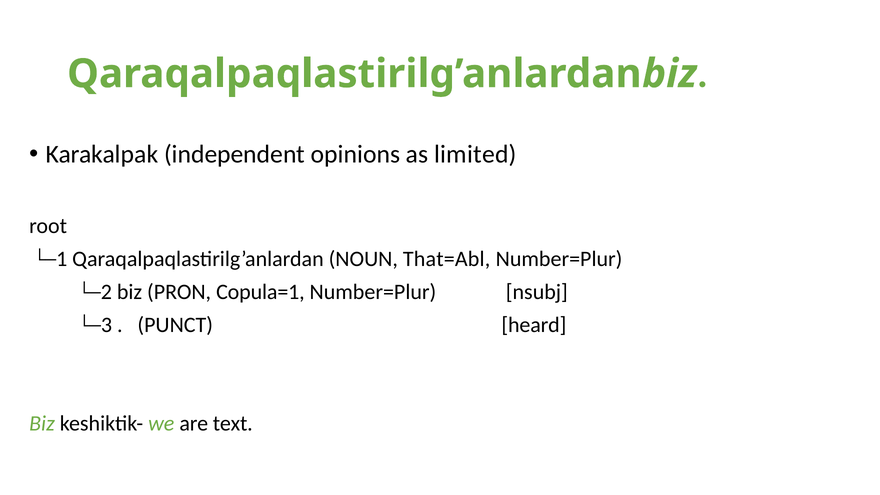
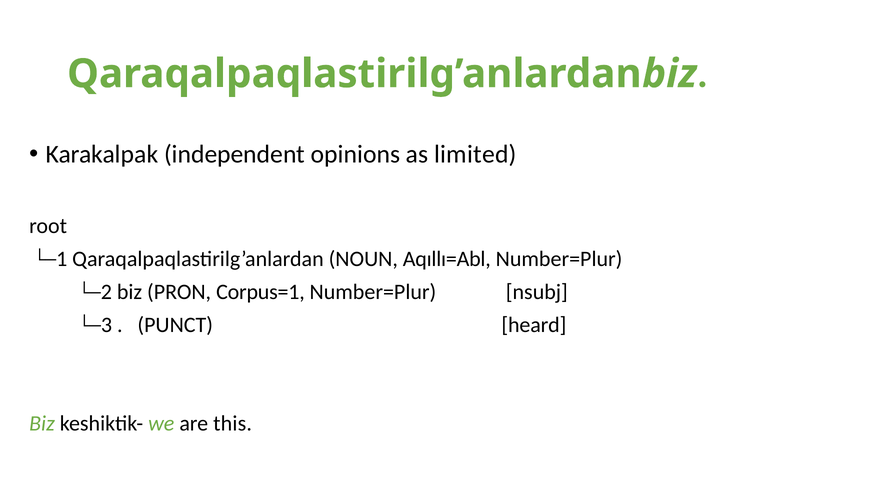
That=Abl: That=Abl -> Aqıllı=Abl
Copula=1: Copula=1 -> Corpus=1
text: text -> this
